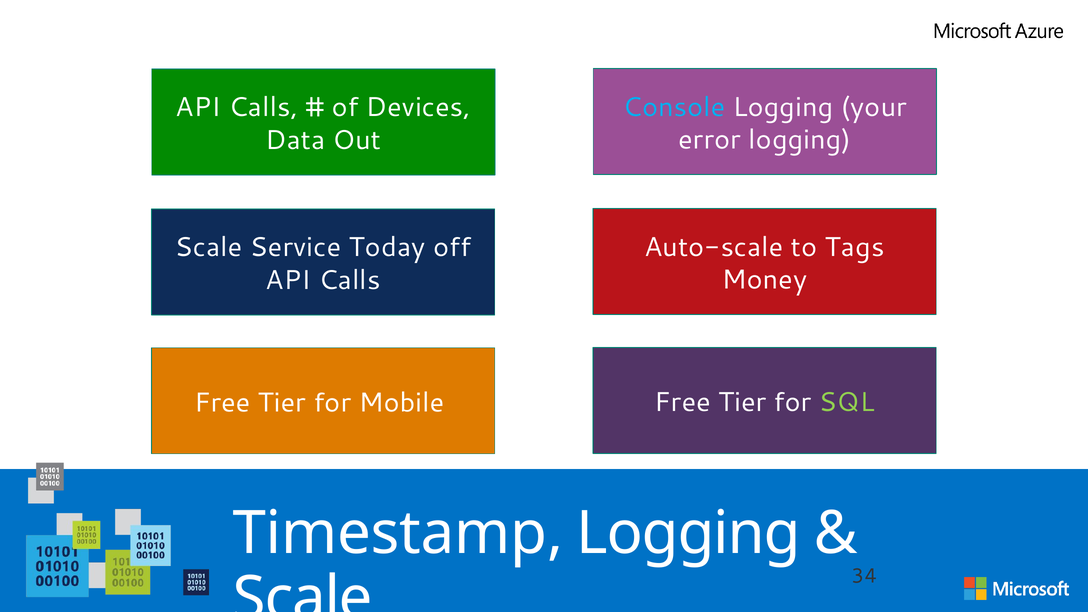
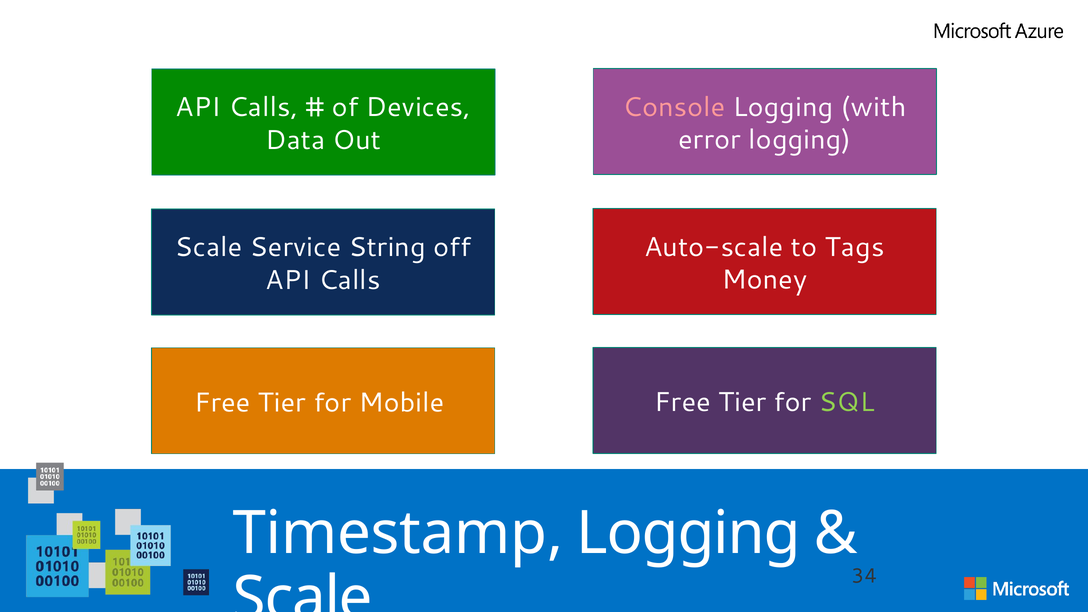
Console colour: light blue -> pink
your: your -> with
Today: Today -> String
